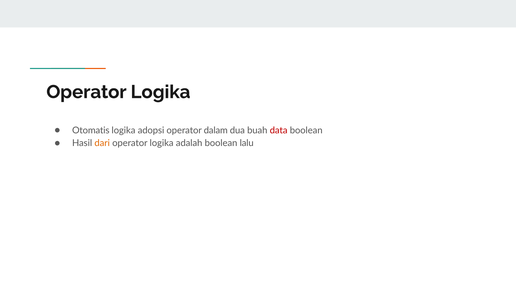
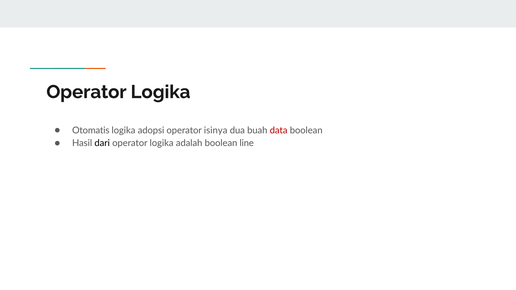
dalam: dalam -> isinya
dari colour: orange -> black
lalu: lalu -> line
